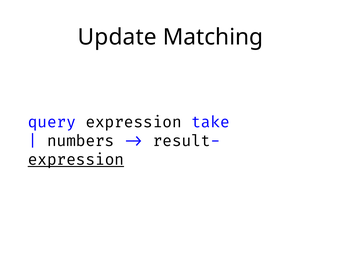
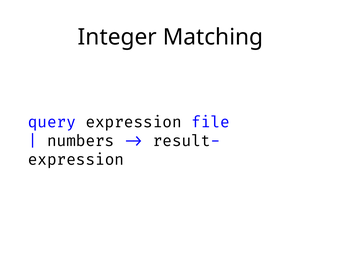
Update: Update -> Integer
take: take -> file
expression at (76, 160) underline: present -> none
